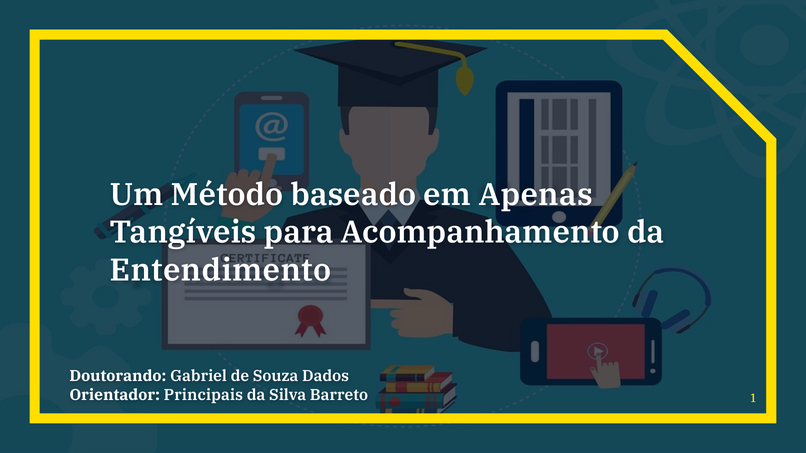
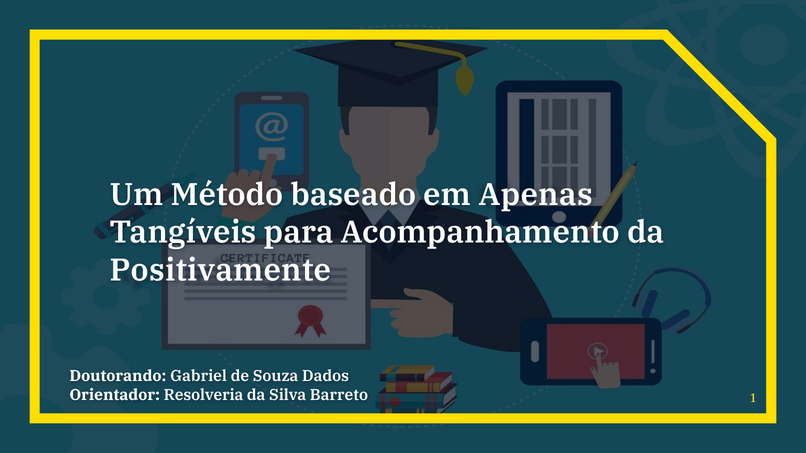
Entendimento: Entendimento -> Positivamente
Principais: Principais -> Resolveria
